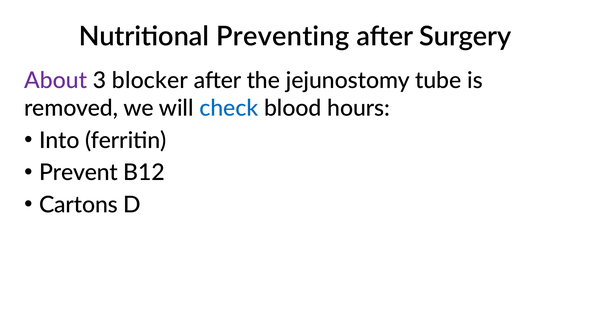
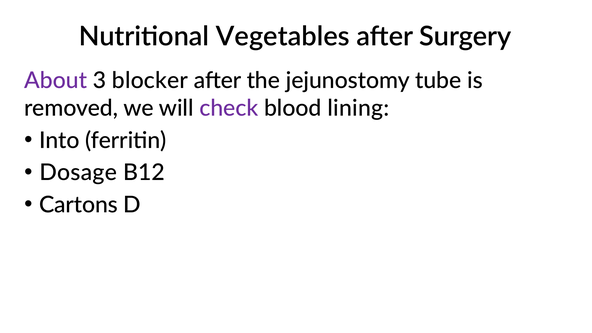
Preventing: Preventing -> Vegetables
check colour: blue -> purple
hours: hours -> lining
Prevent: Prevent -> Dosage
